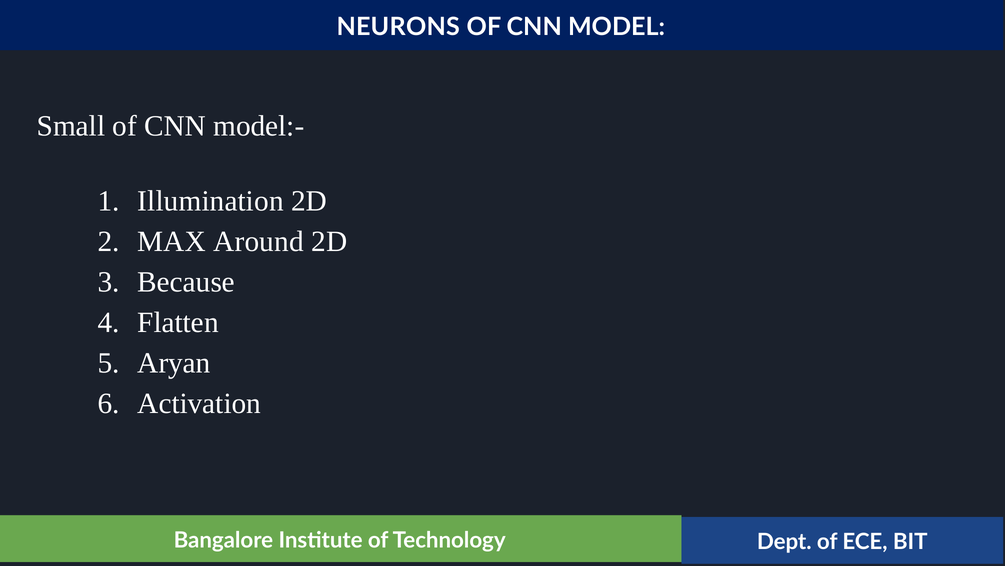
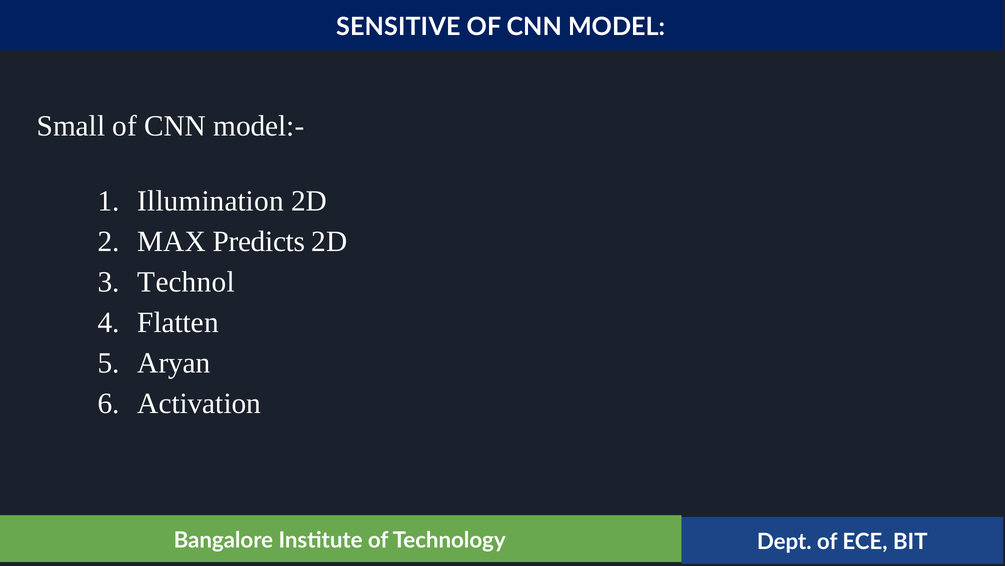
NEURONS: NEURONS -> SENSITIVE
Around: Around -> Predicts
Because: Because -> Technol
